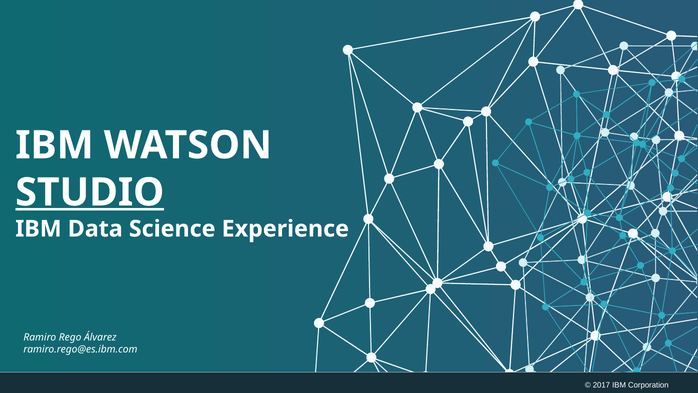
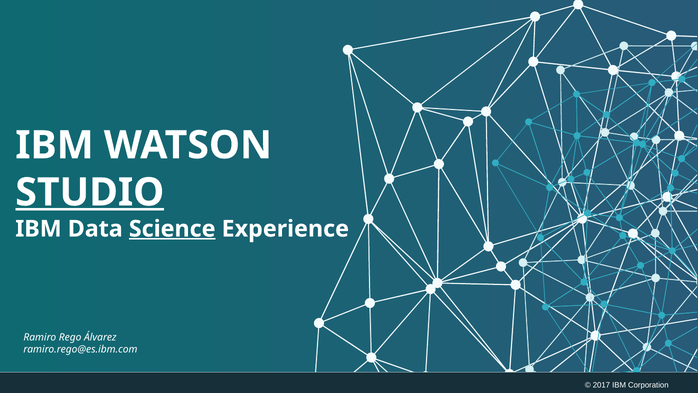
Science underline: none -> present
